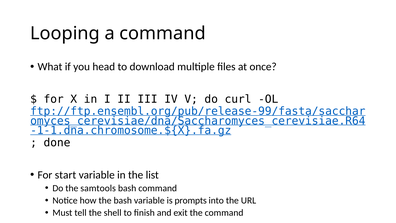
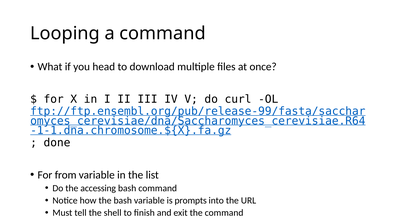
start: start -> from
samtools: samtools -> accessing
